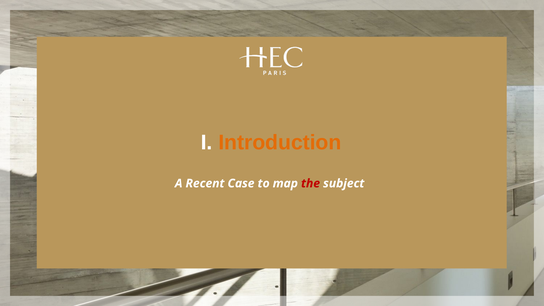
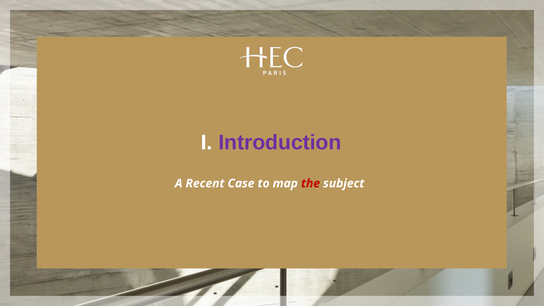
Introduction colour: orange -> purple
